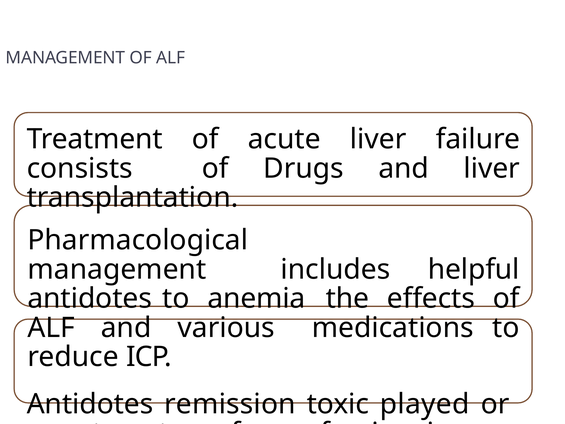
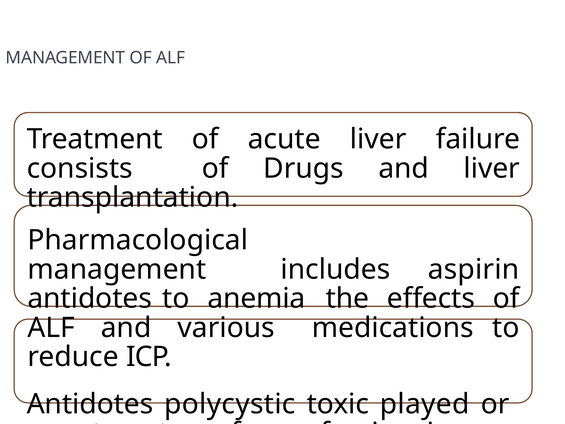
helpful: helpful -> aspirin
remission: remission -> polycystic
